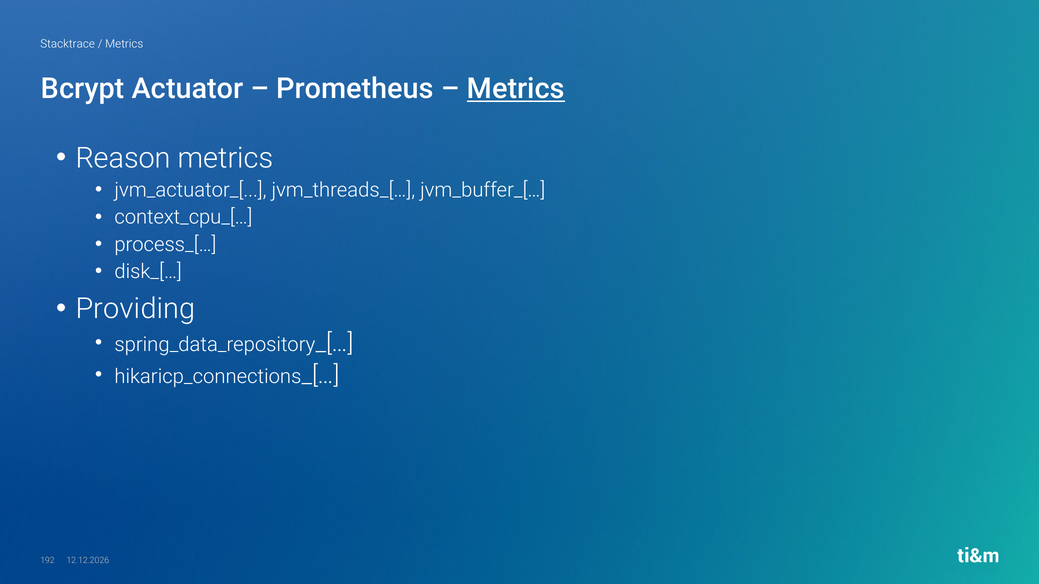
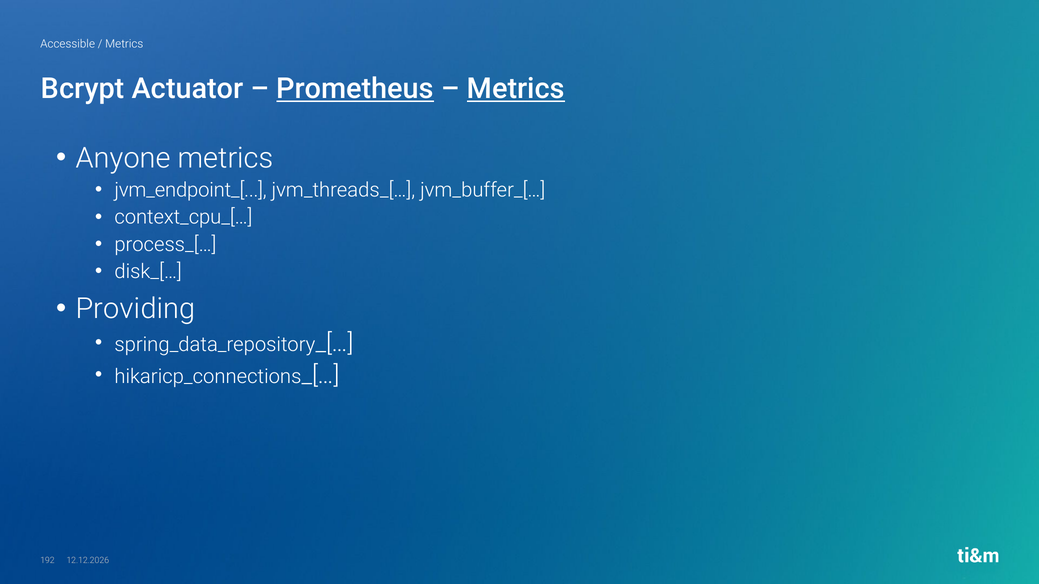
Stacktrace: Stacktrace -> Accessible
Prometheus underline: none -> present
Reason: Reason -> Anyone
jvm_actuator_[: jvm_actuator_[ -> jvm_endpoint_[
